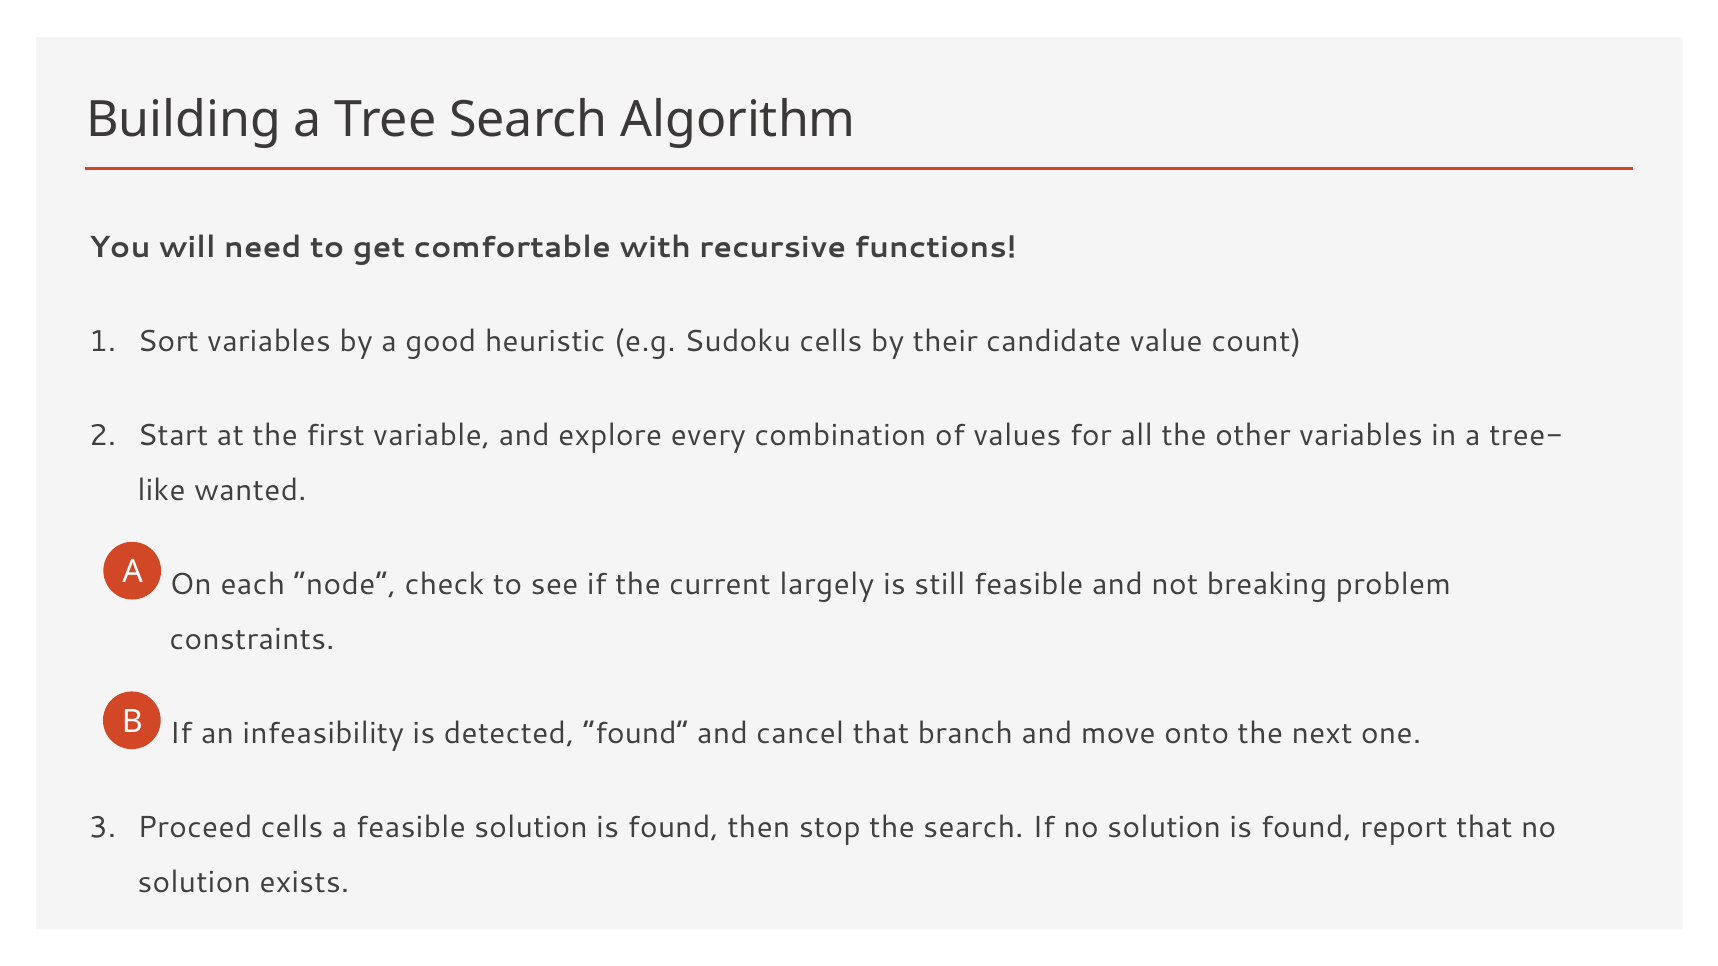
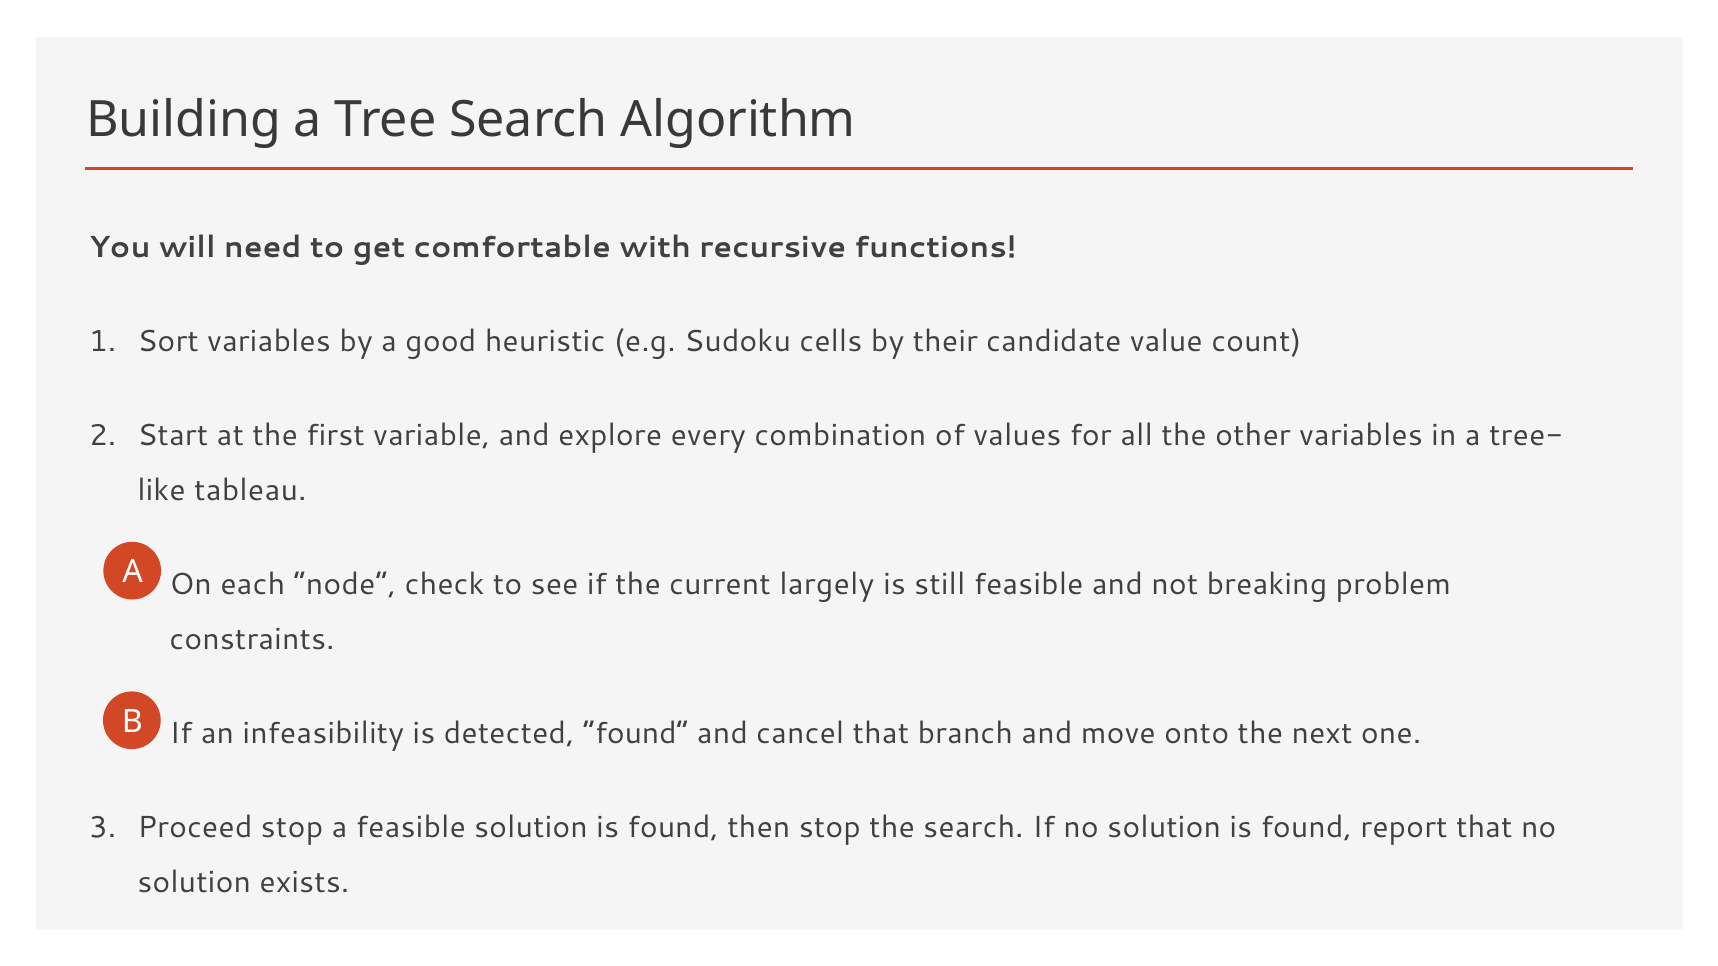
wanted: wanted -> tableau
Proceed cells: cells -> stop
